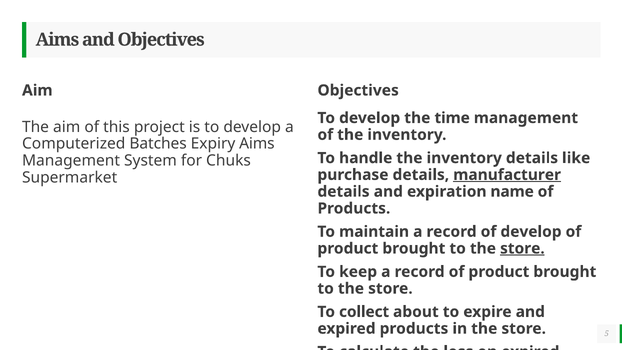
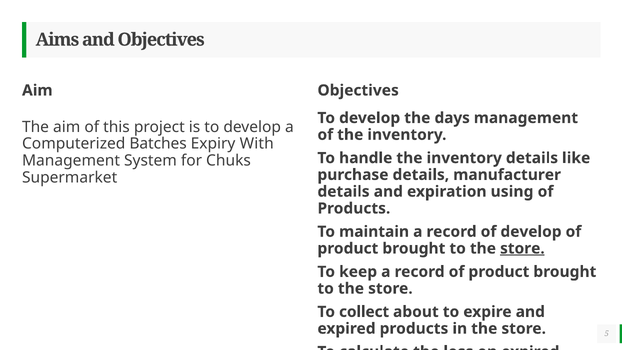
time: time -> days
Expiry Aims: Aims -> With
manufacturer underline: present -> none
name: name -> using
